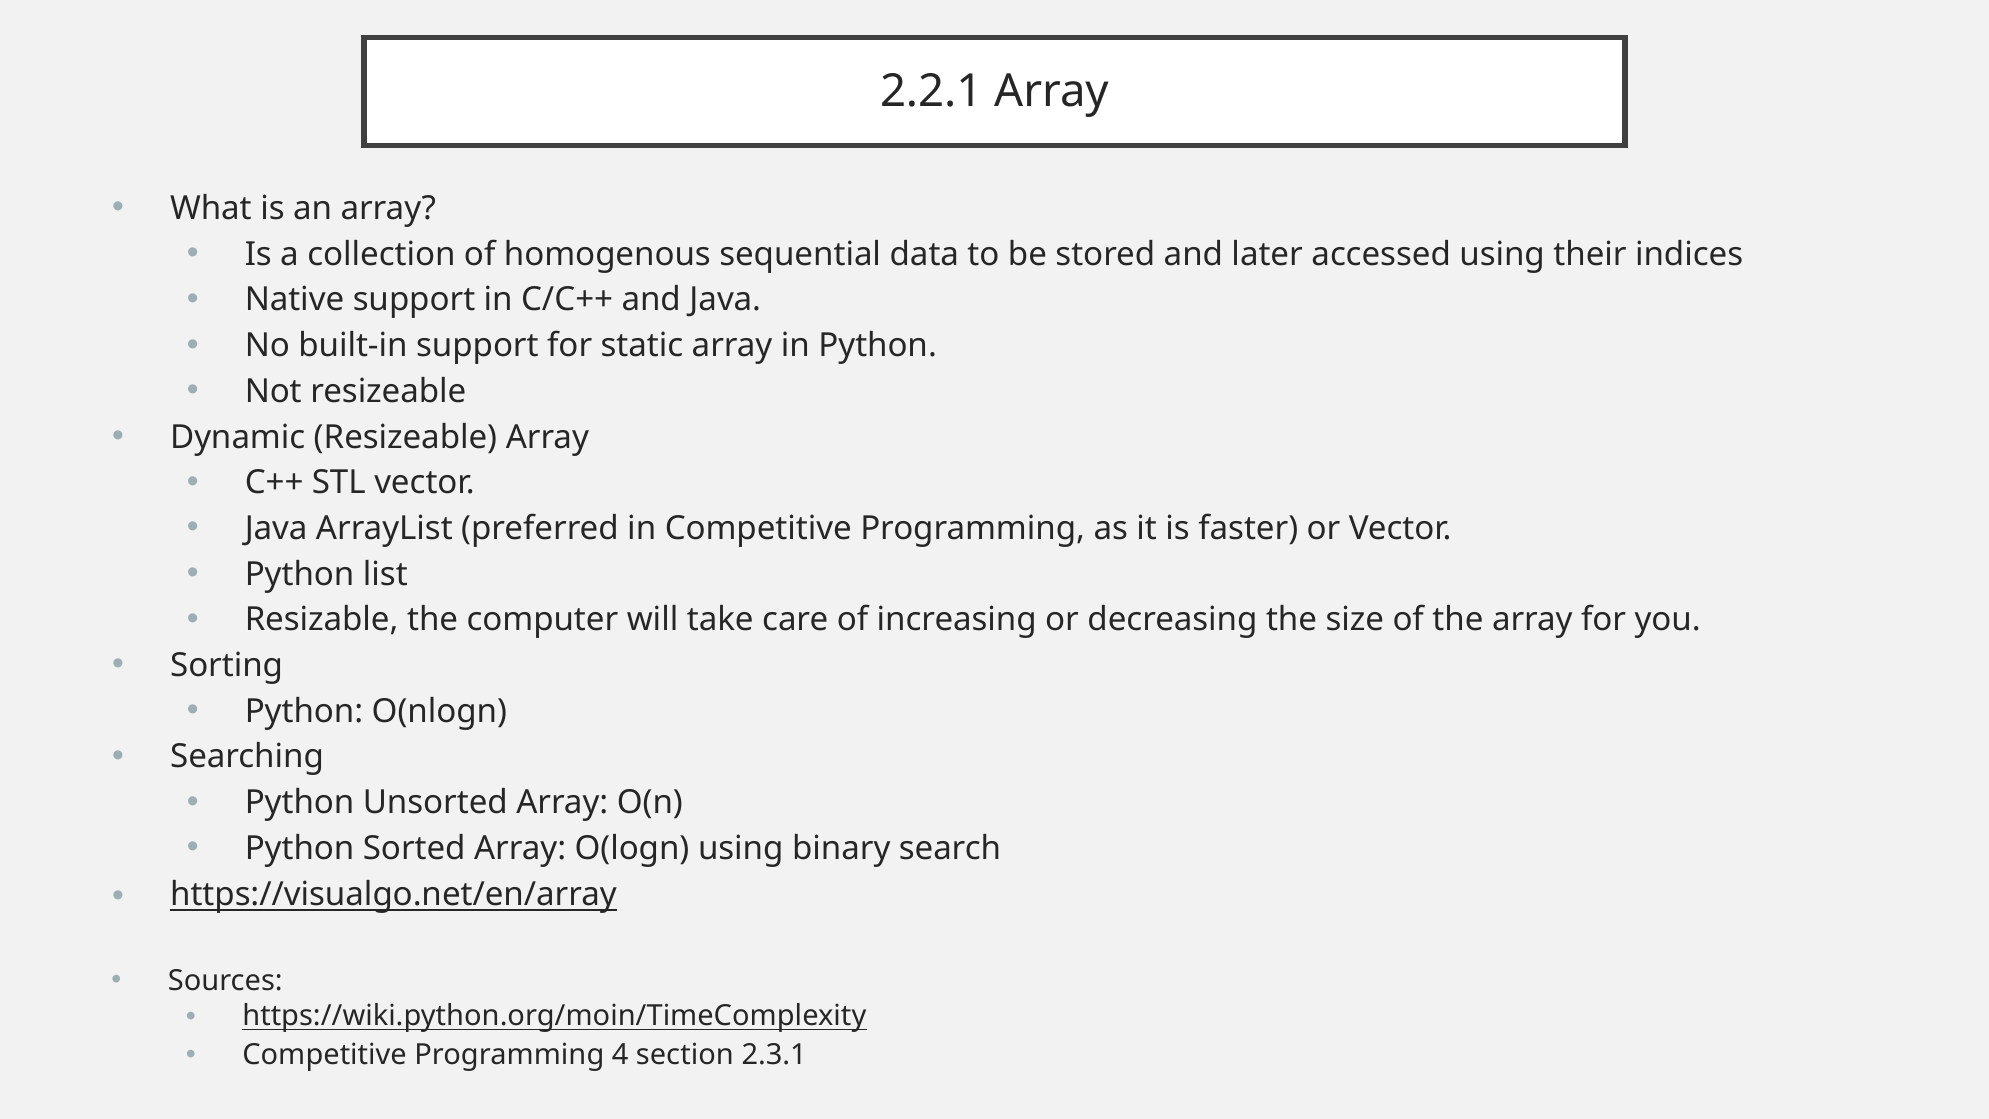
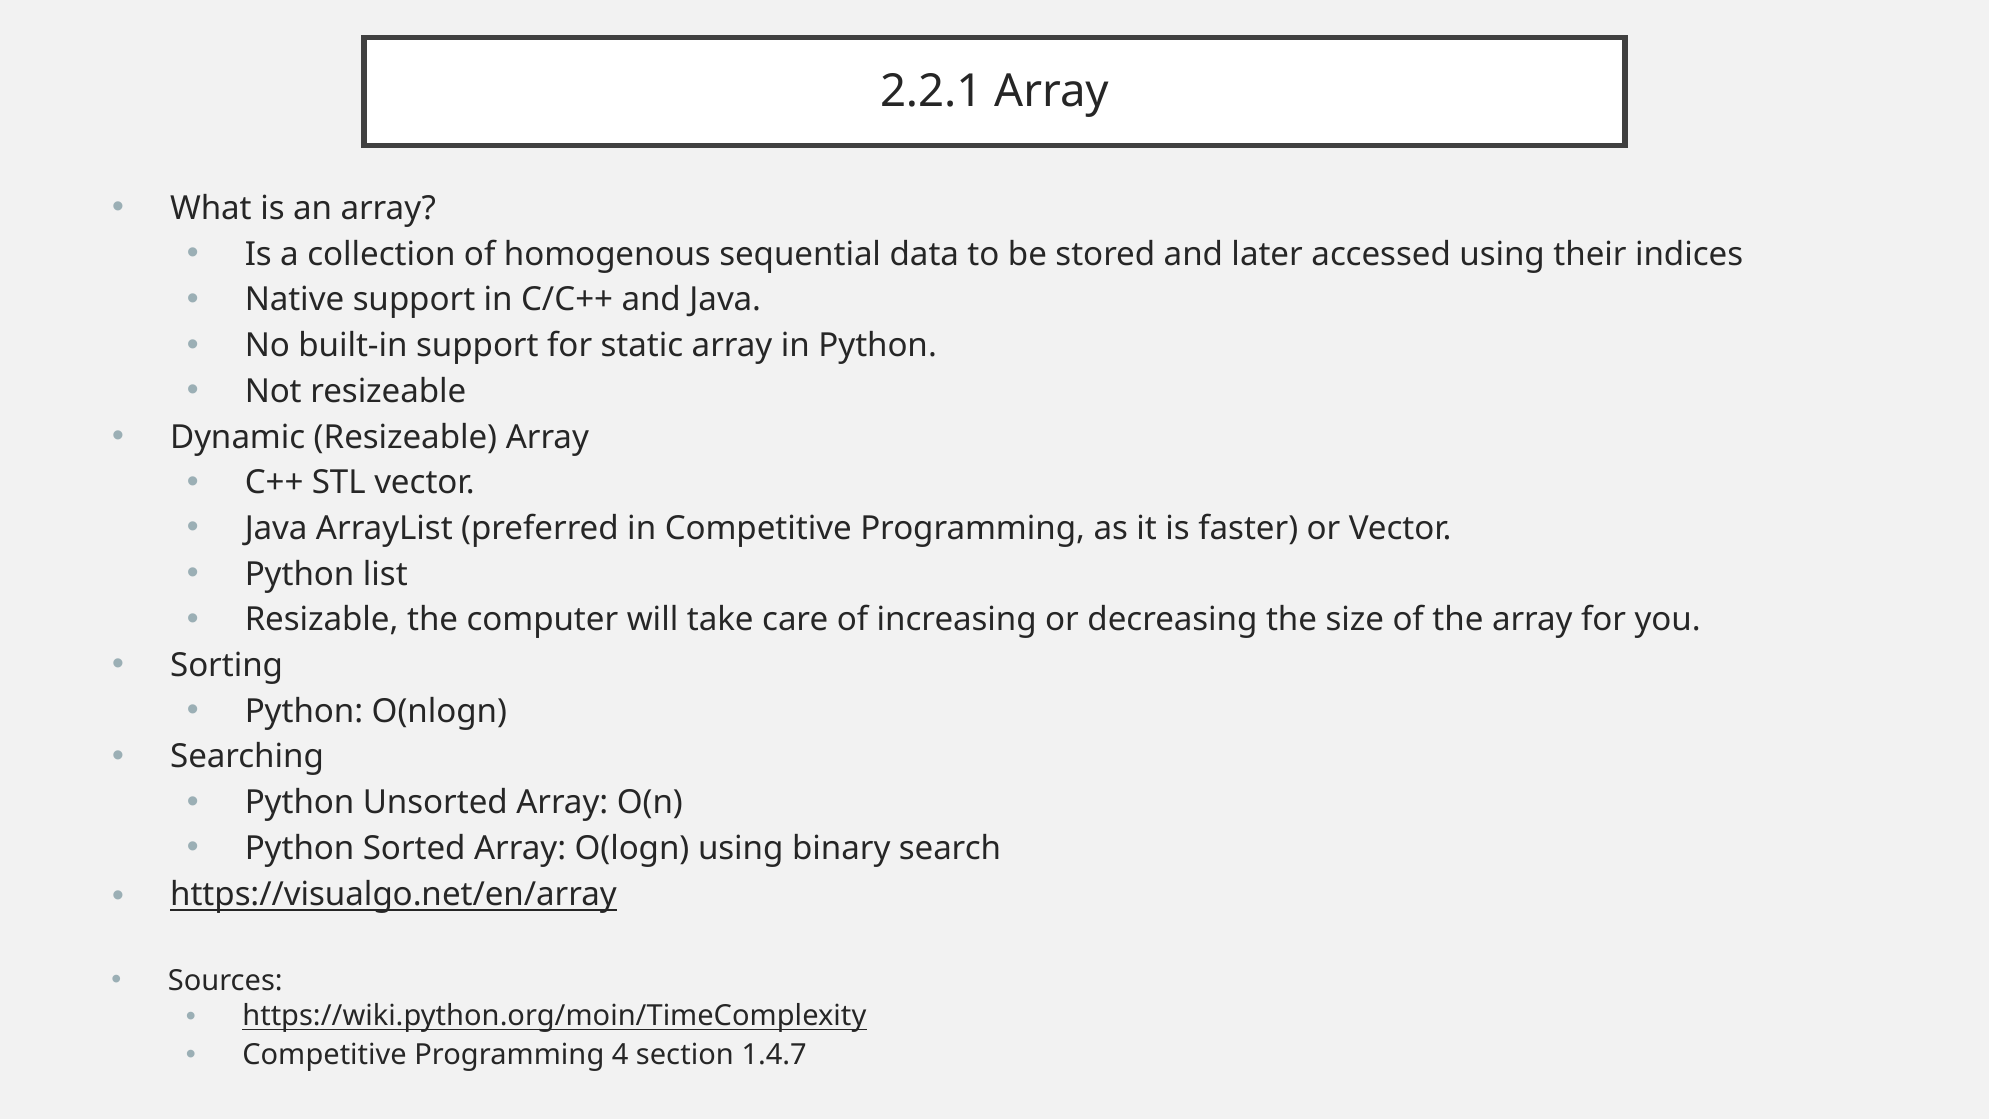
2.3.1: 2.3.1 -> 1.4.7
